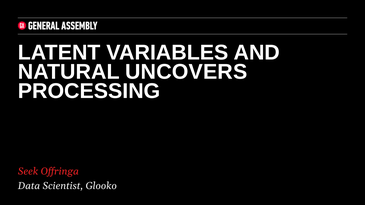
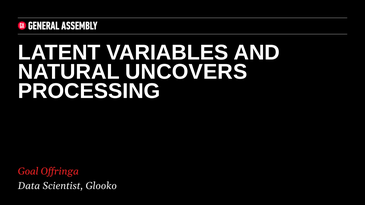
Seek: Seek -> Goal
